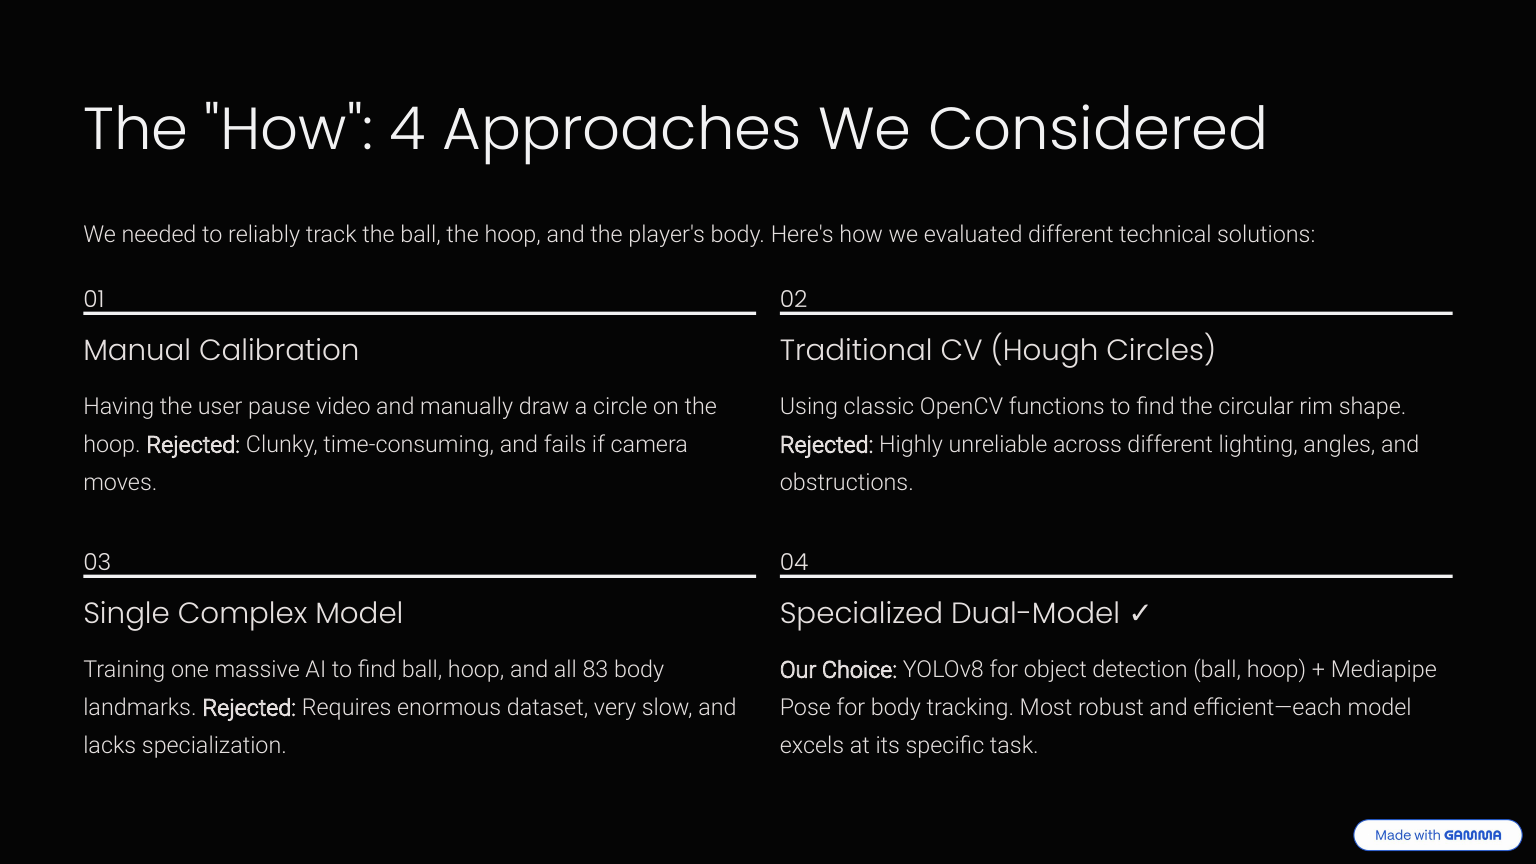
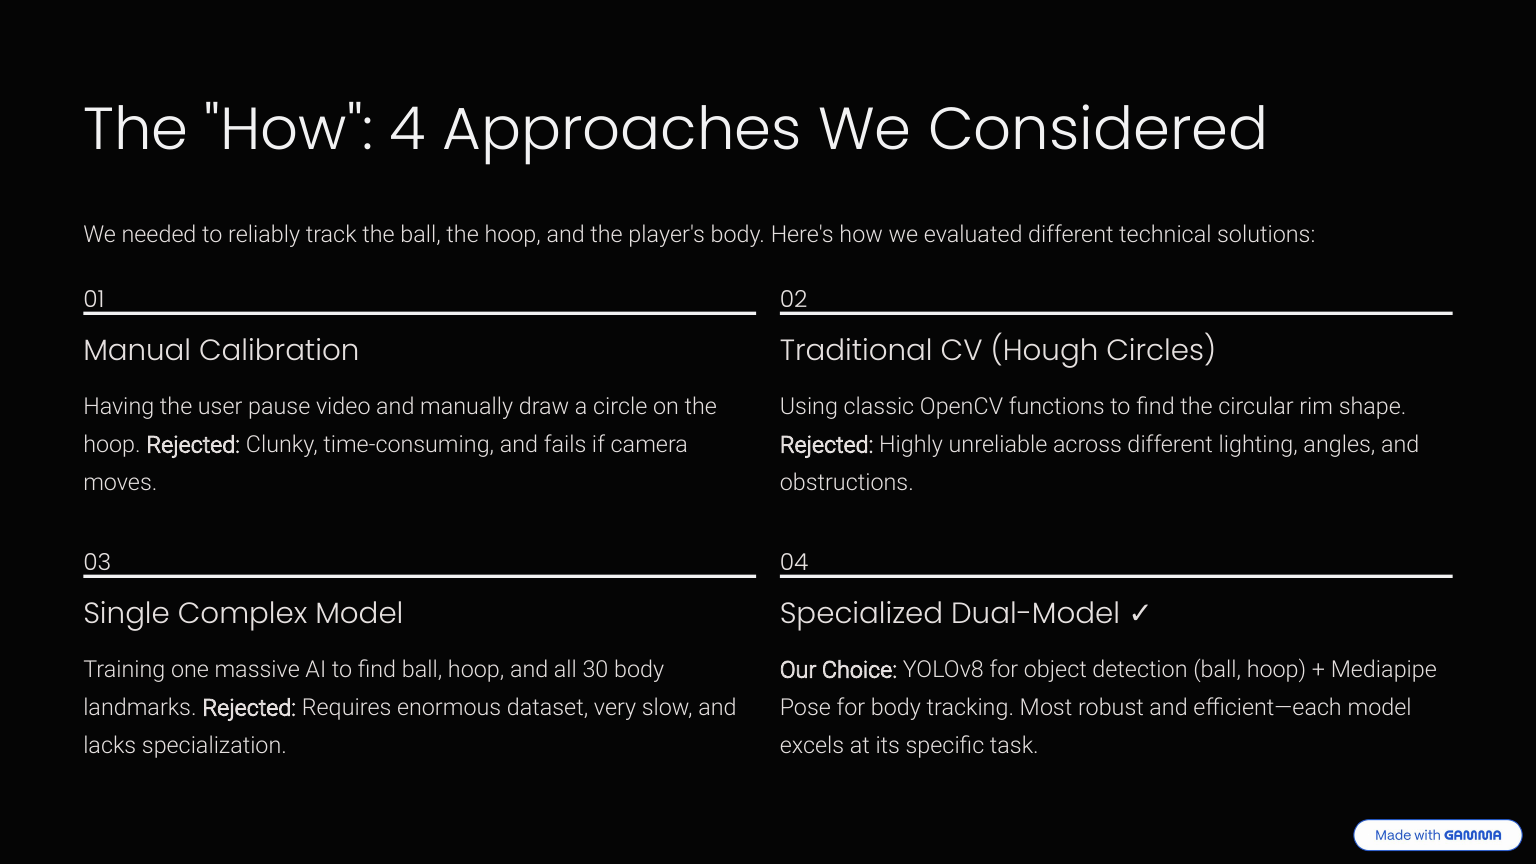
83: 83 -> 30
